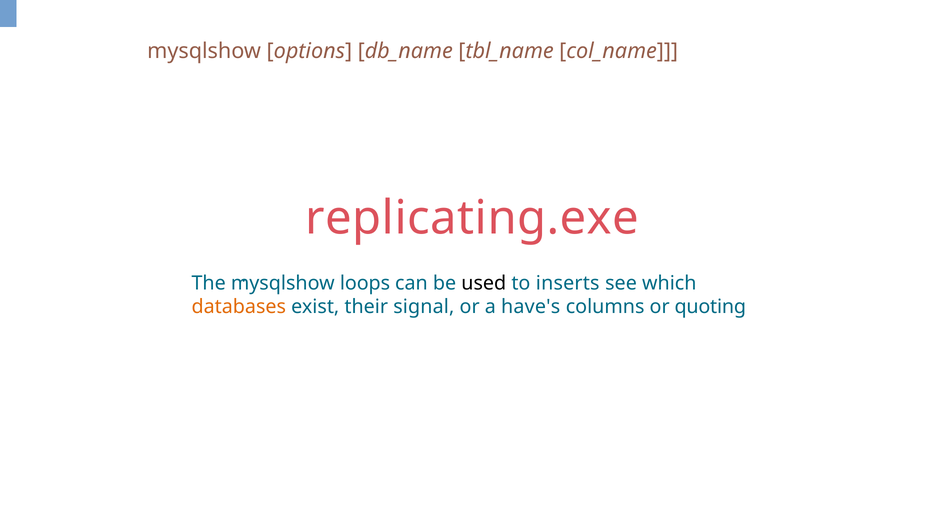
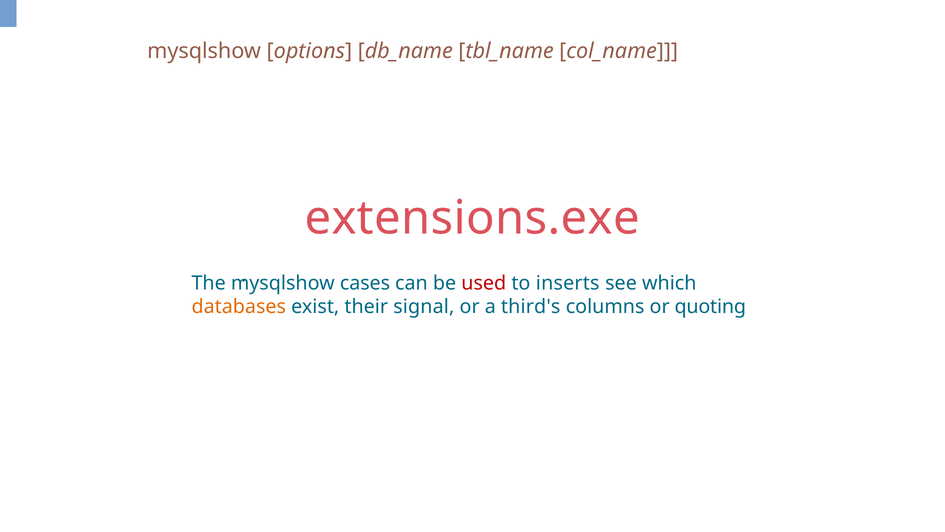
replicating.exe: replicating.exe -> extensions.exe
loops: loops -> cases
used colour: black -> red
have's: have's -> third's
